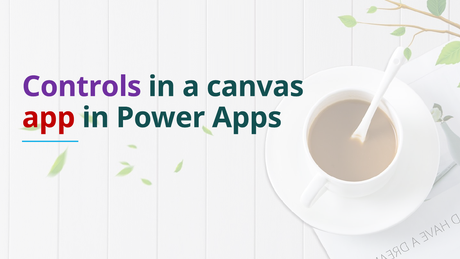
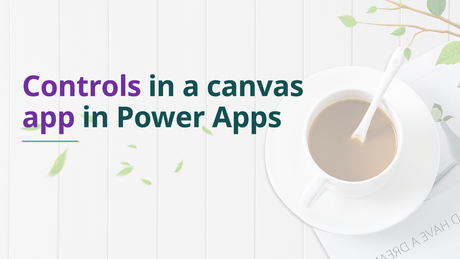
app colour: red -> purple
